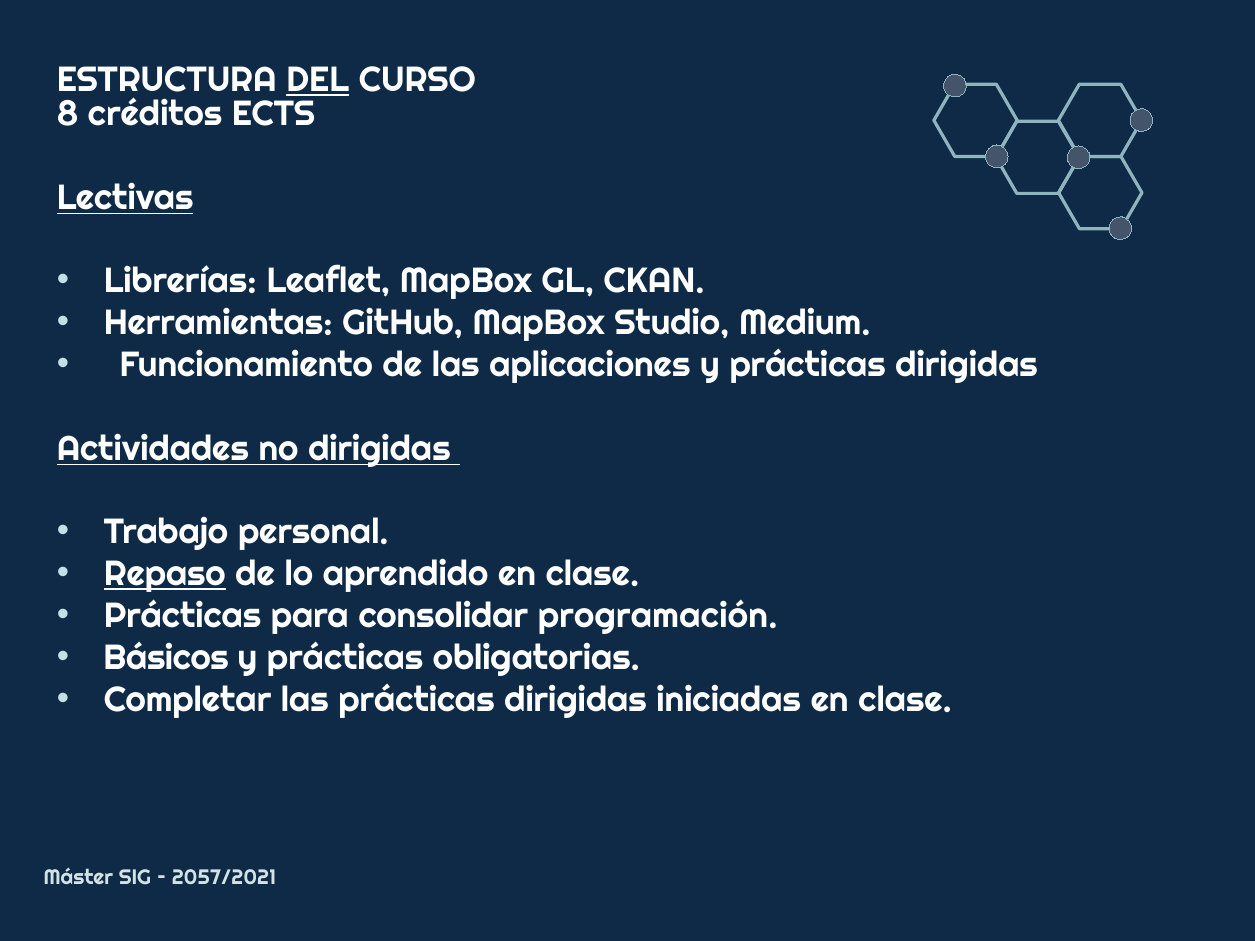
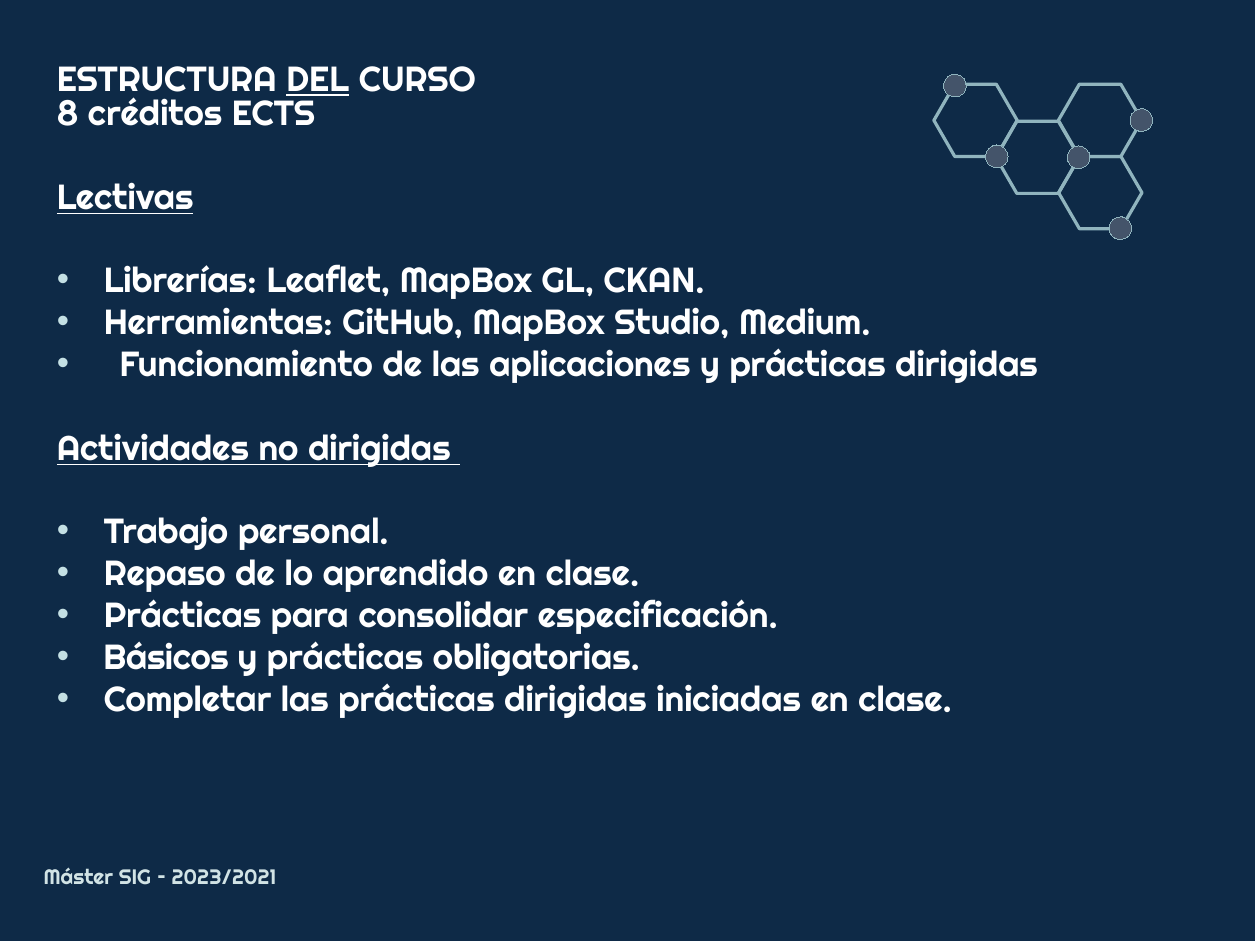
Repaso underline: present -> none
programación: programación -> especificación
2057/2021: 2057/2021 -> 2023/2021
